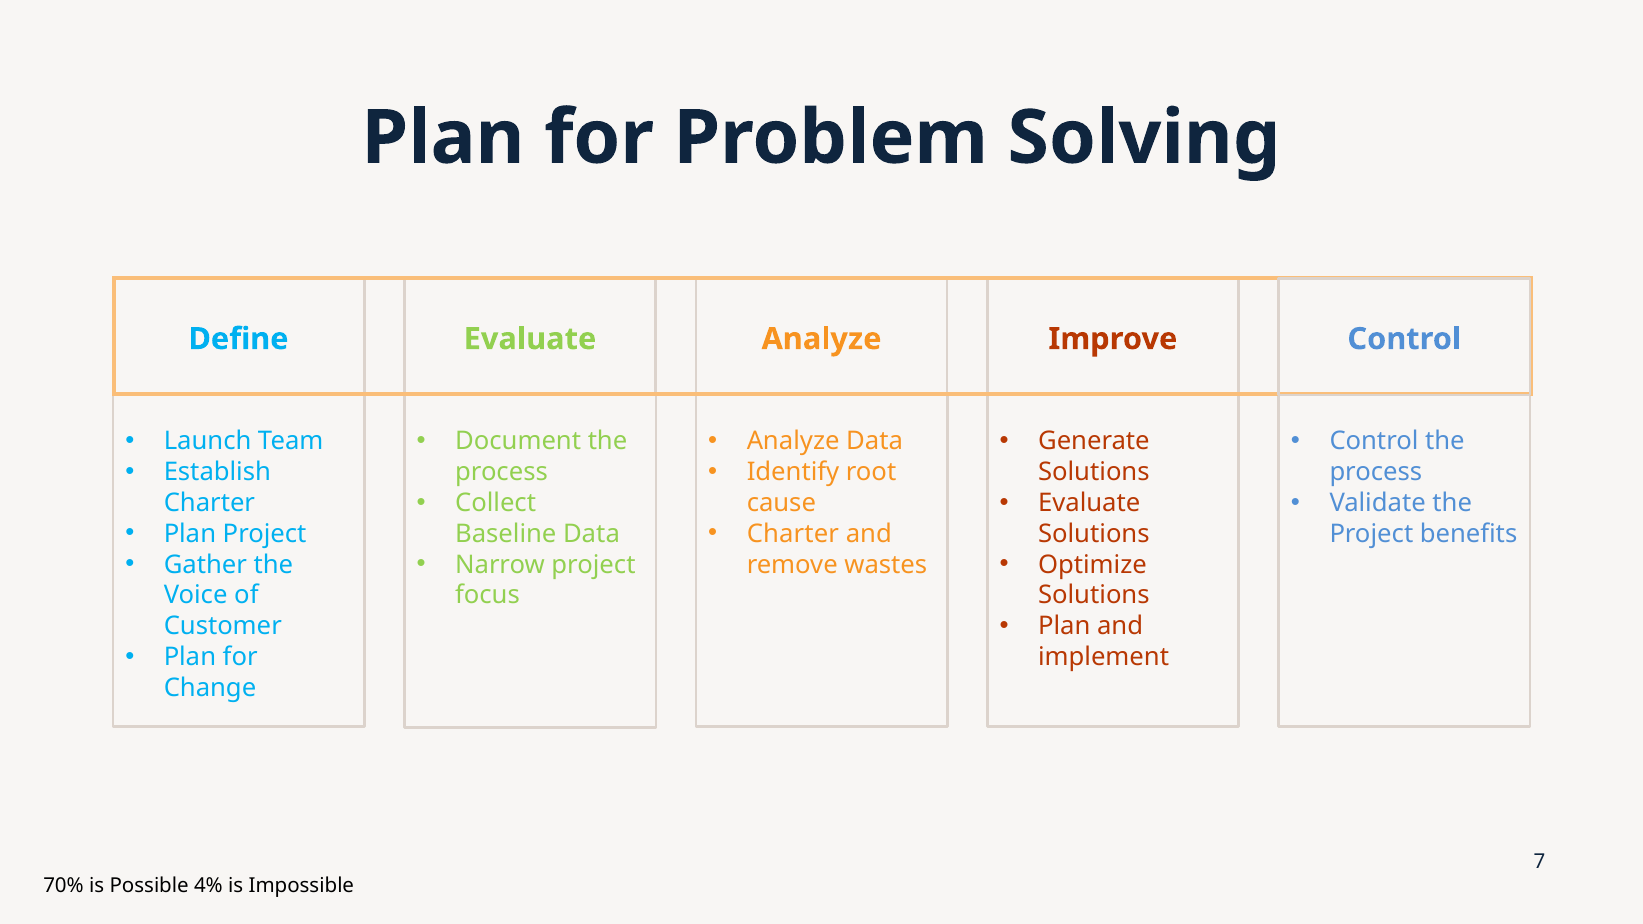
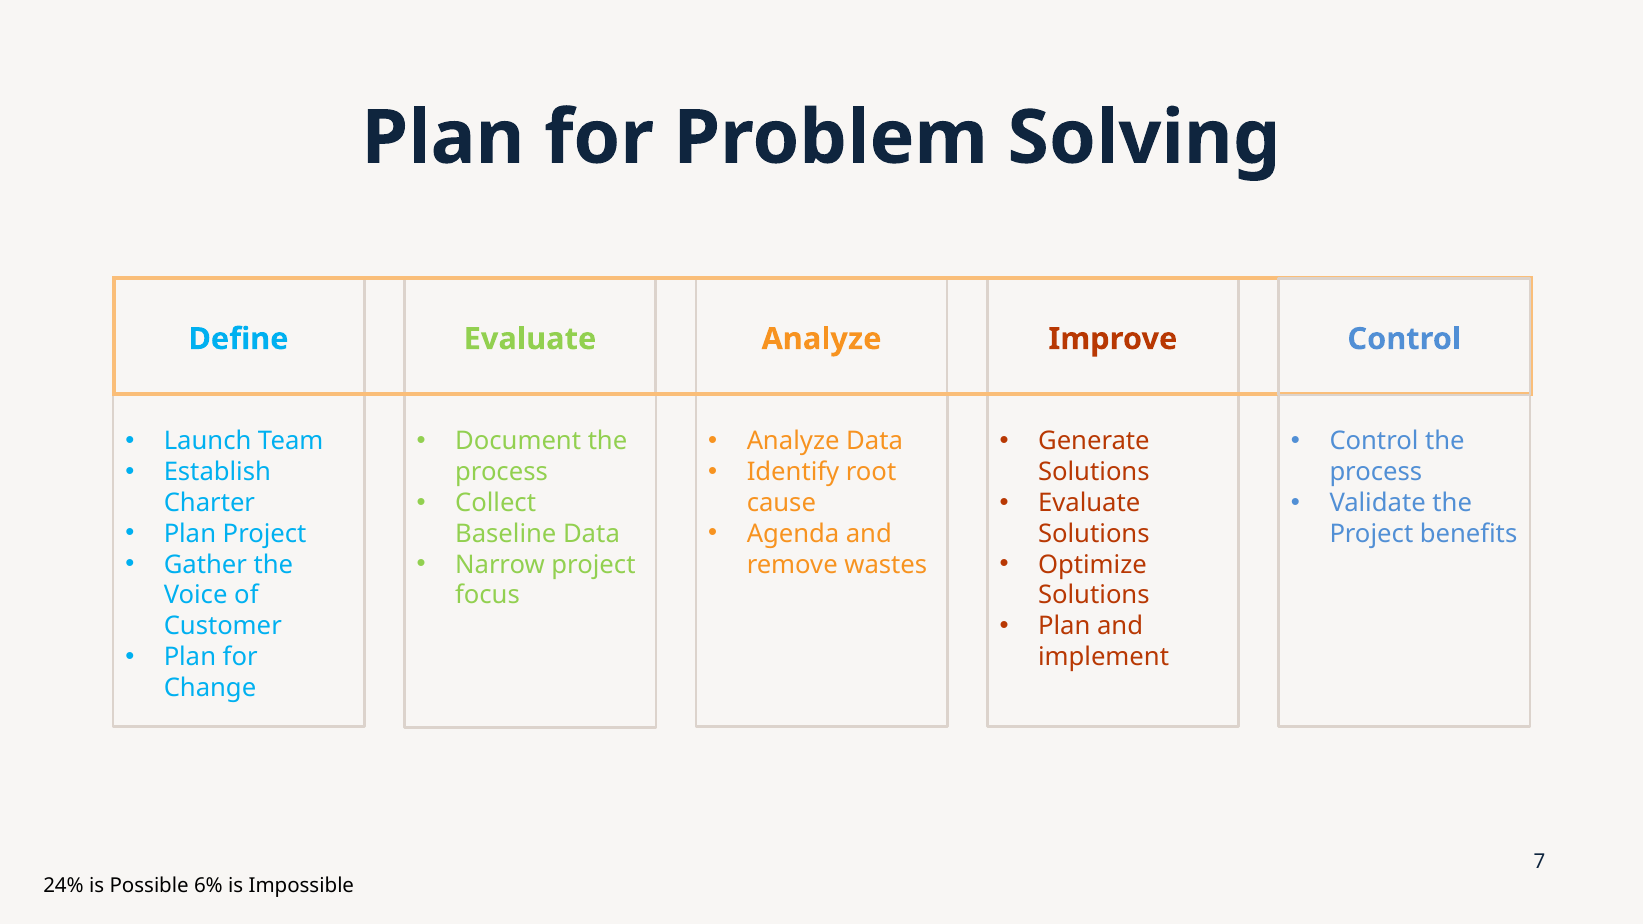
Charter at (793, 534): Charter -> Agenda
70%: 70% -> 24%
4%: 4% -> 6%
